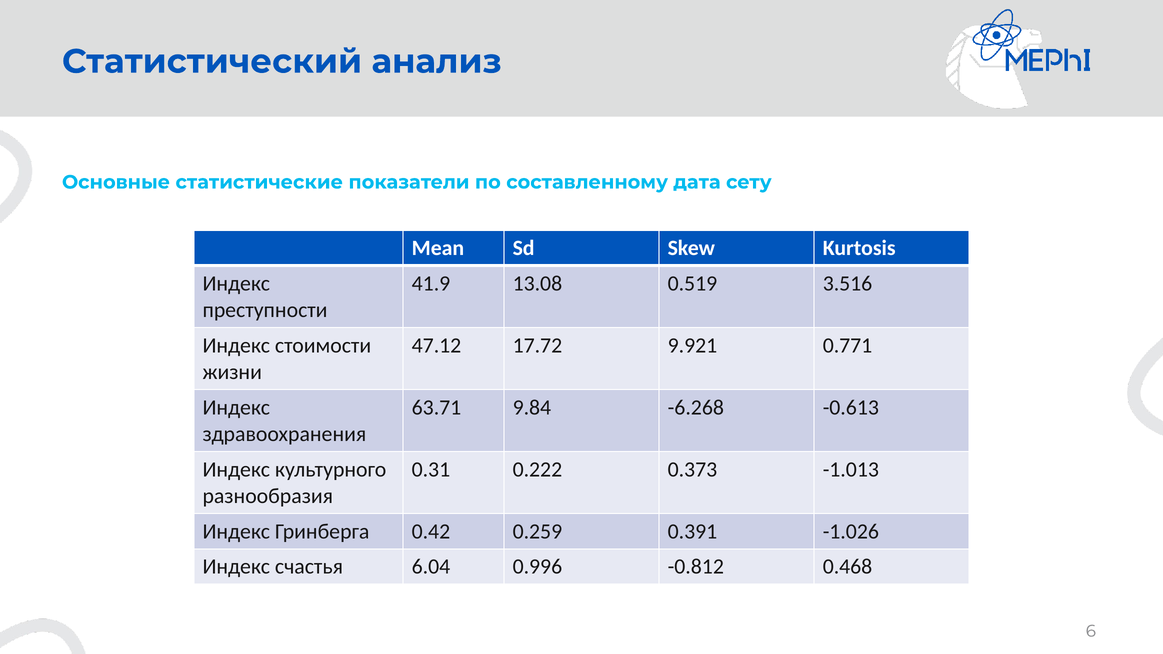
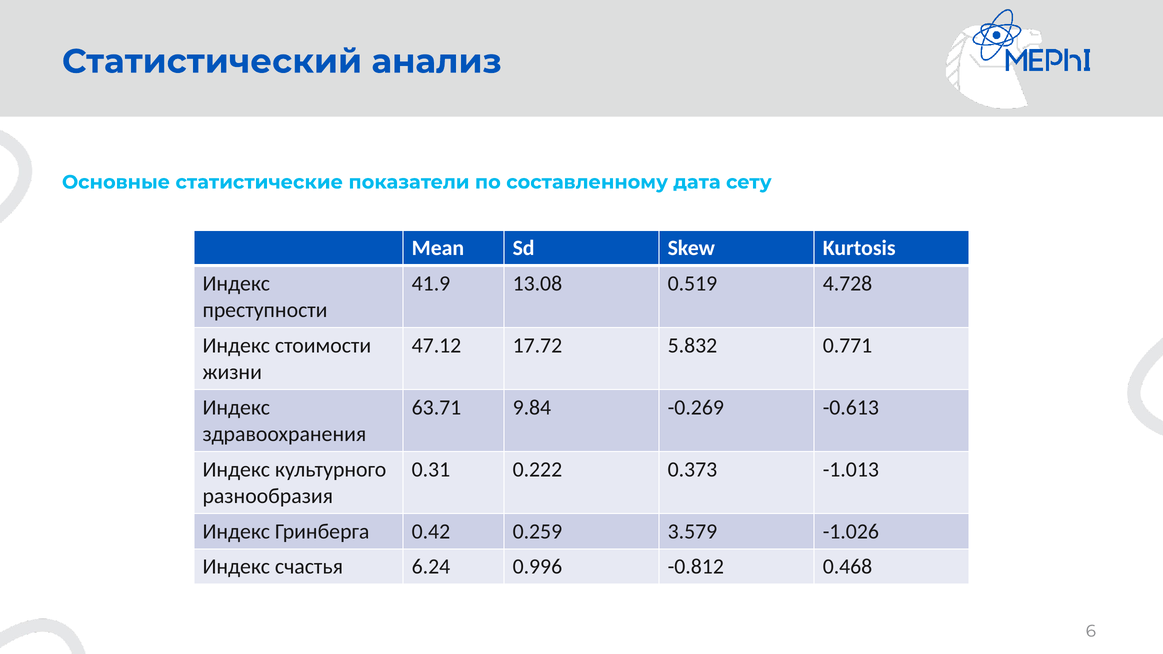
3.516: 3.516 -> 4.728
9.921: 9.921 -> 5.832
-6.268: -6.268 -> -0.269
0.391: 0.391 -> 3.579
6.04: 6.04 -> 6.24
